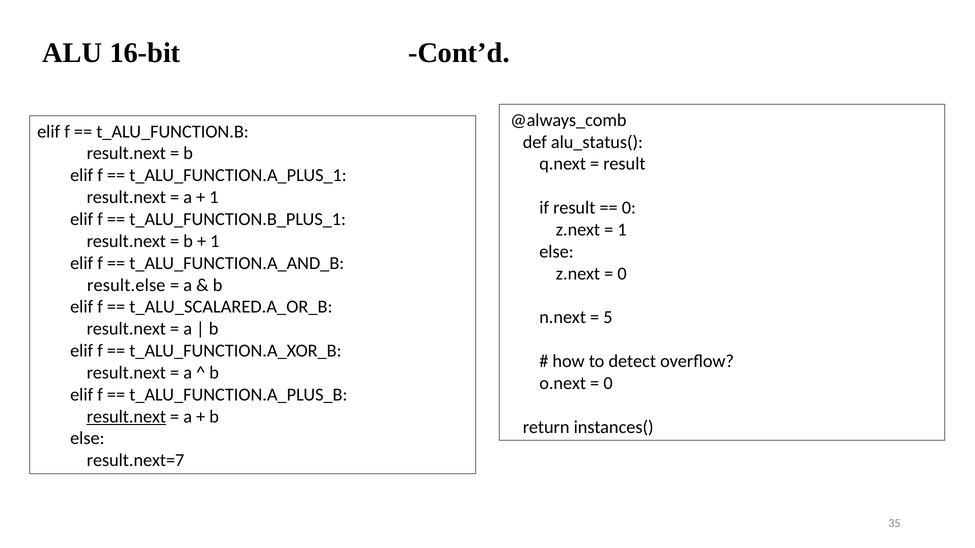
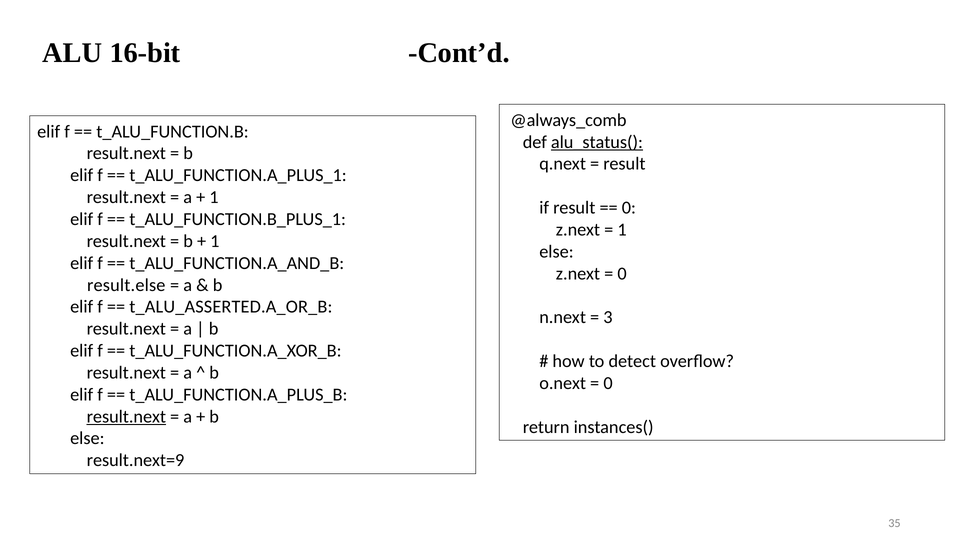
alu_status( underline: none -> present
t_ALU_SCALARED.A_OR_B: t_ALU_SCALARED.A_OR_B -> t_ALU_ASSERTED.A_OR_B
5: 5 -> 3
result.next=7: result.next=7 -> result.next=9
